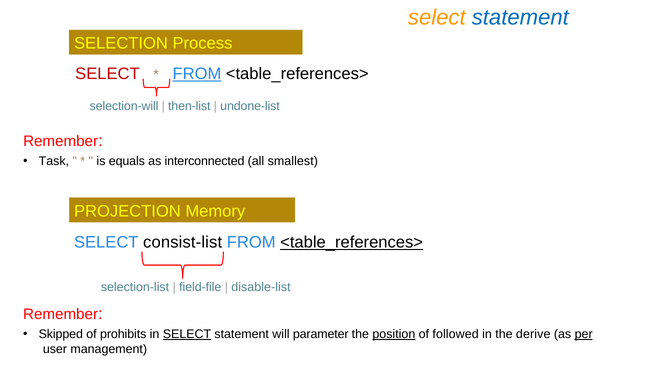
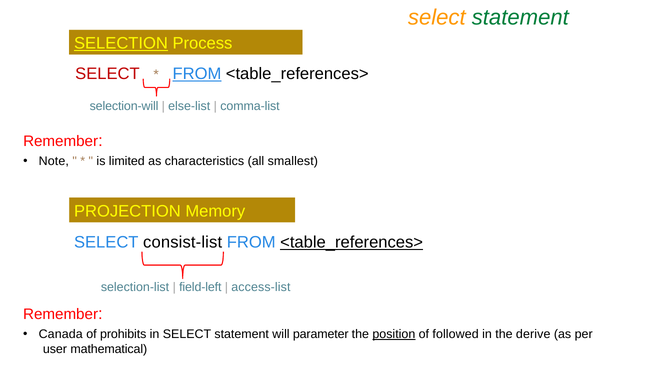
statement at (520, 17) colour: blue -> green
SELECTION underline: none -> present
then-list: then-list -> else-list
undone-list: undone-list -> comma-list
Task: Task -> Note
equals: equals -> limited
interconnected: interconnected -> characteristics
field-file: field-file -> field-left
disable-list: disable-list -> access-list
Skipped: Skipped -> Canada
SELECT at (187, 334) underline: present -> none
per underline: present -> none
management: management -> mathematical
